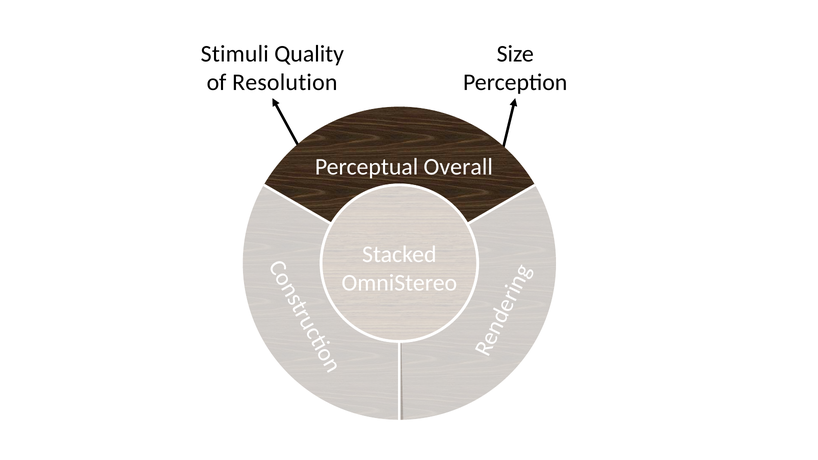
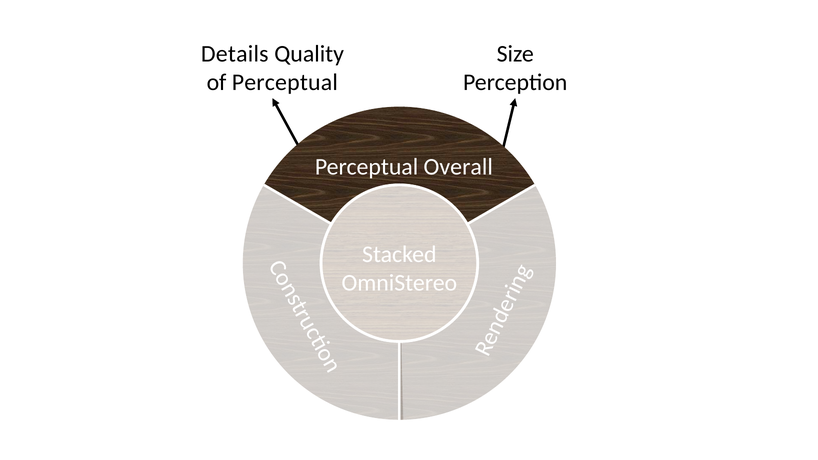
Stimuli: Stimuli -> Details
of Resolution: Resolution -> Perceptual
